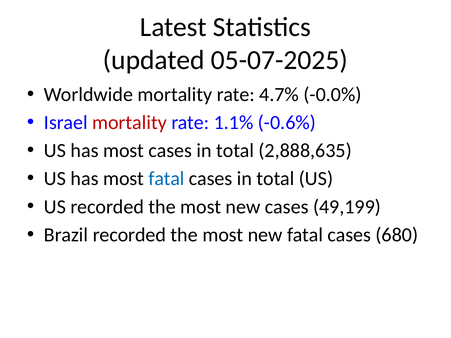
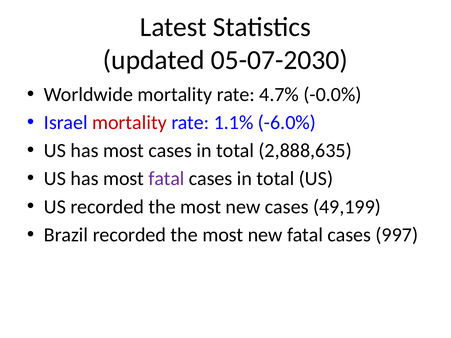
05-07-2025: 05-07-2025 -> 05-07-2030
-0.6%: -0.6% -> -6.0%
fatal at (166, 179) colour: blue -> purple
680: 680 -> 997
